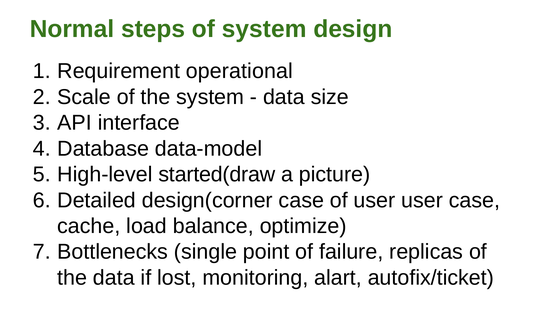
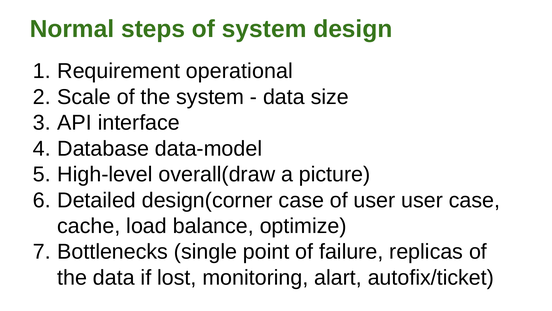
started(draw: started(draw -> overall(draw
